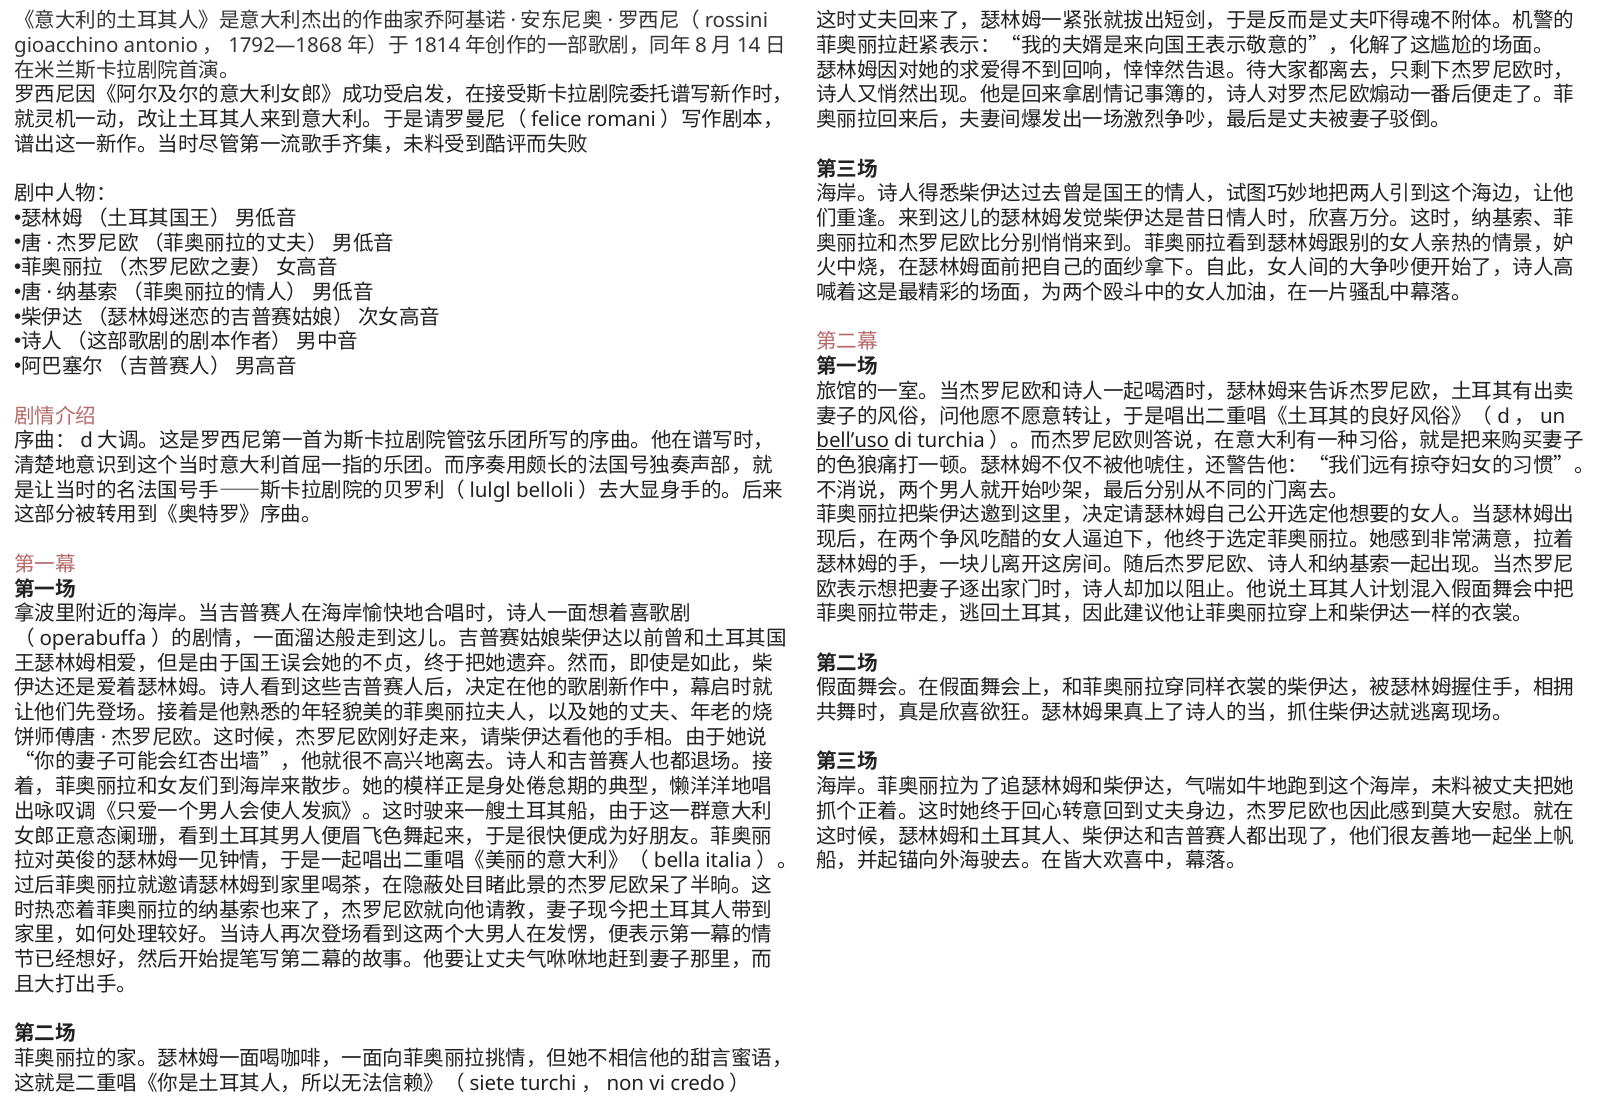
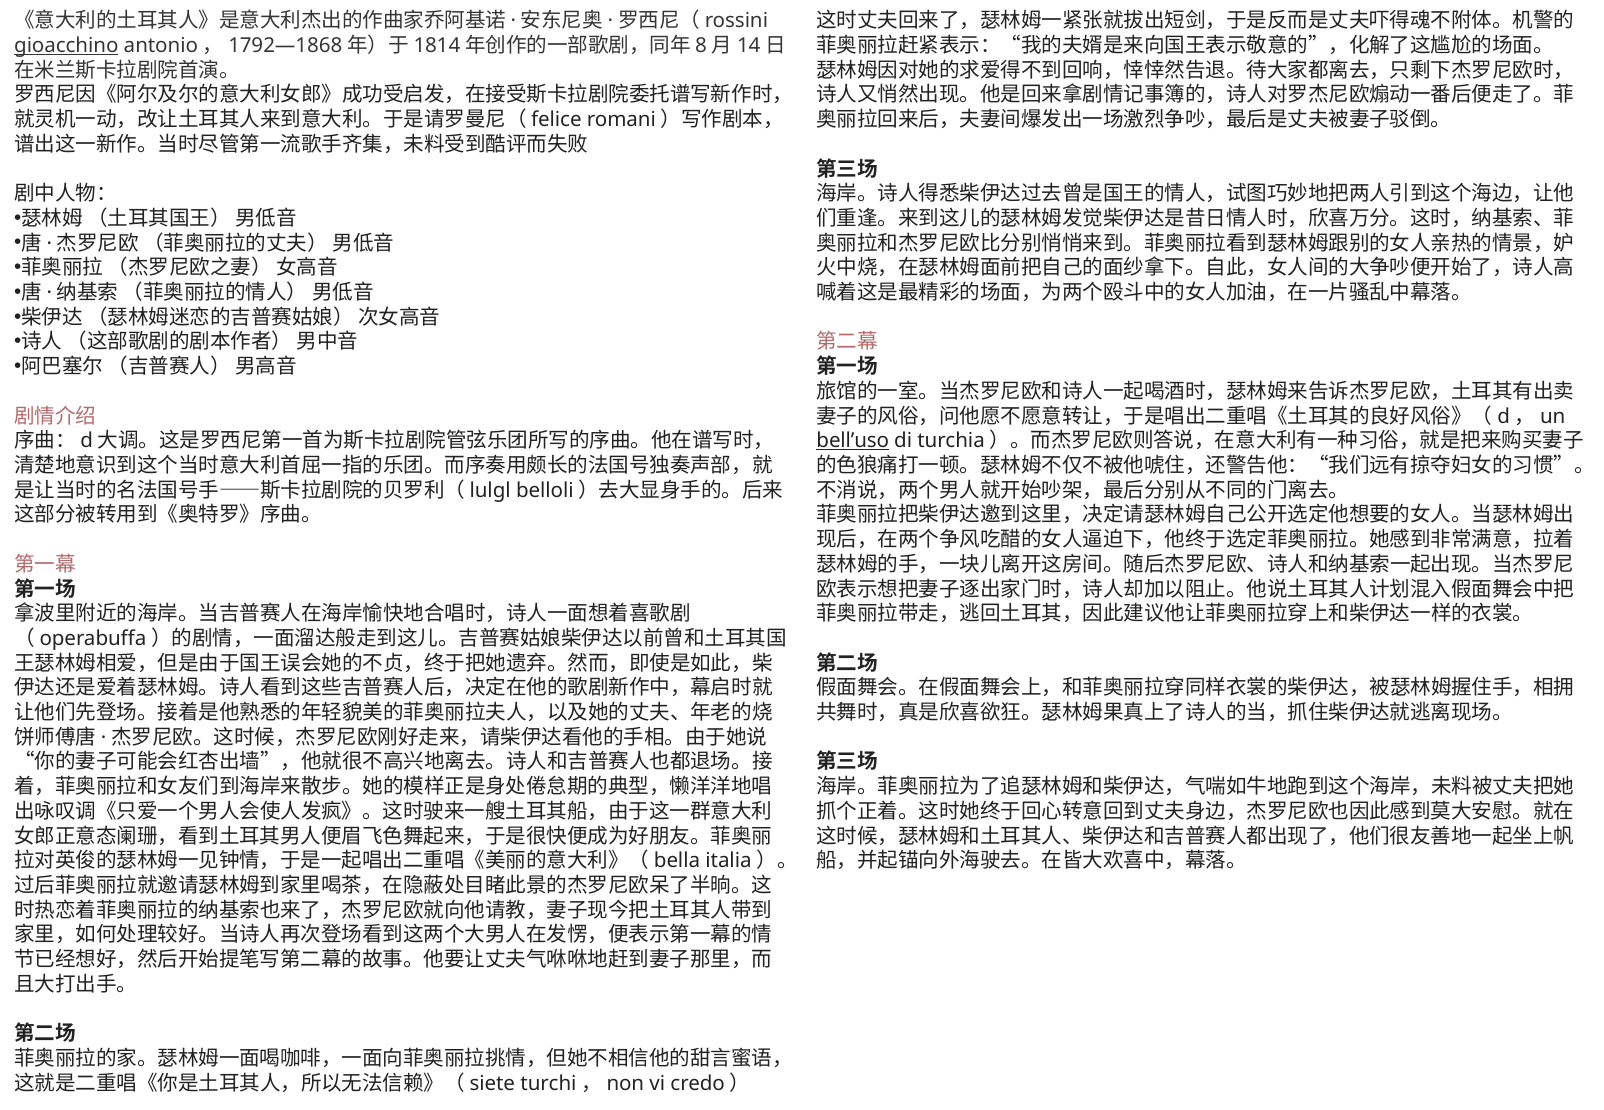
gioacchino underline: none -> present
